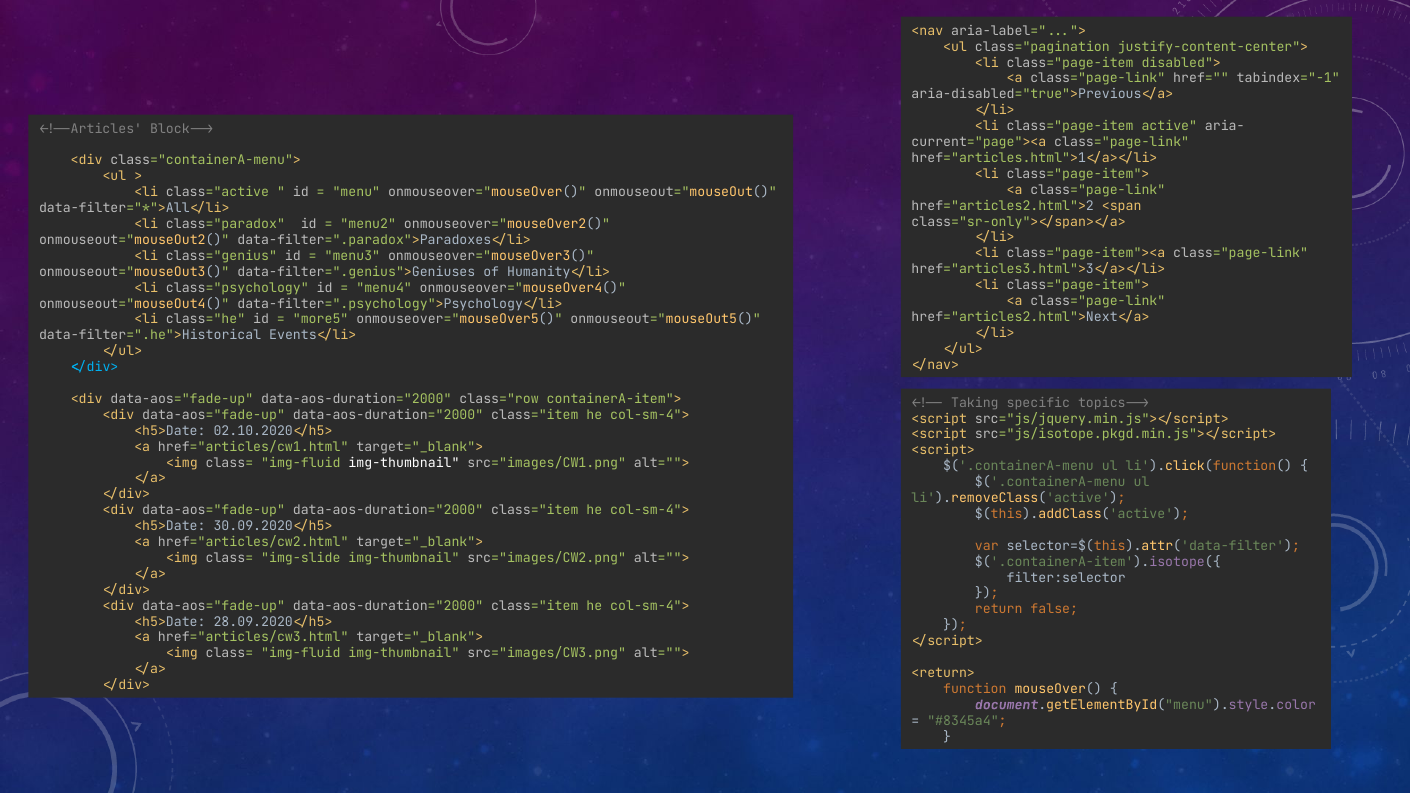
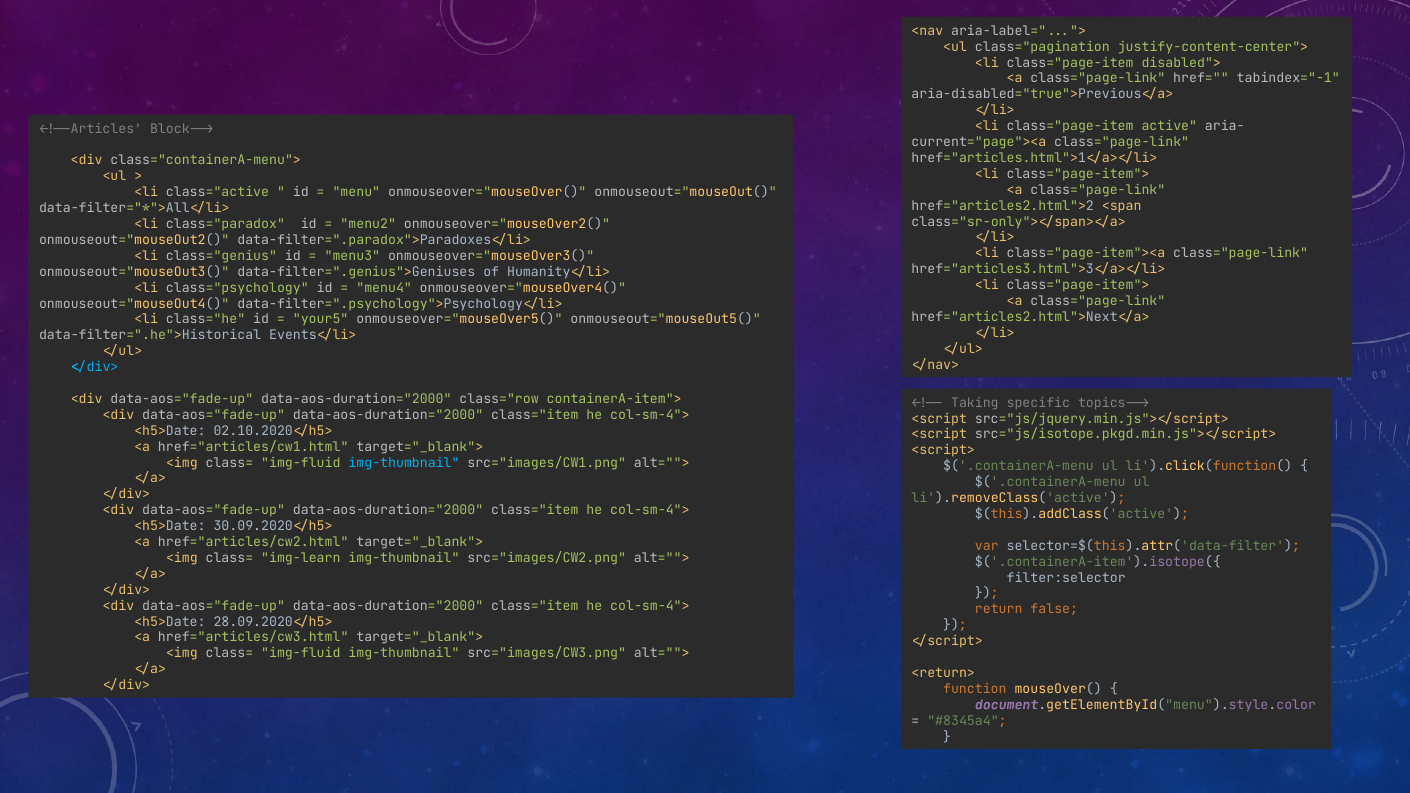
more5: more5 -> your5
img-thumbnail at (404, 463) colour: white -> light blue
img-slide: img-slide -> img-learn
